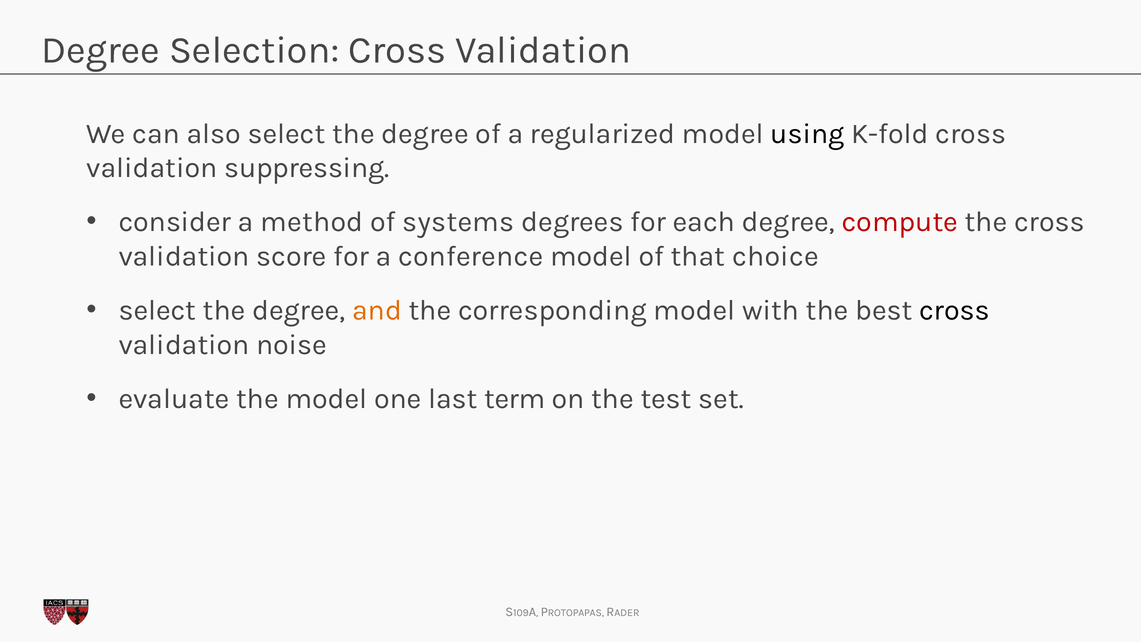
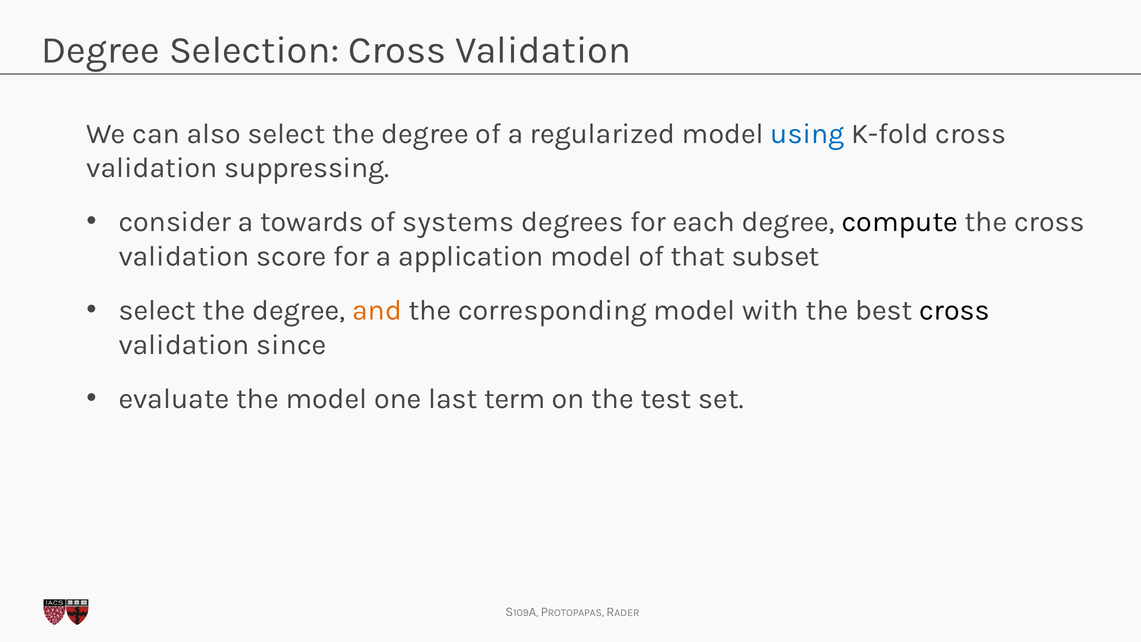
using colour: black -> blue
method: method -> towards
compute colour: red -> black
conference: conference -> application
choice: choice -> subset
noise: noise -> since
